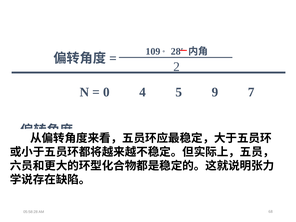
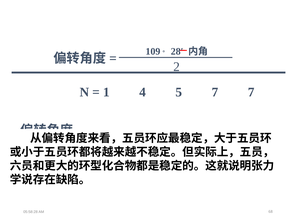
0: 0 -> 1
5 9: 9 -> 7
